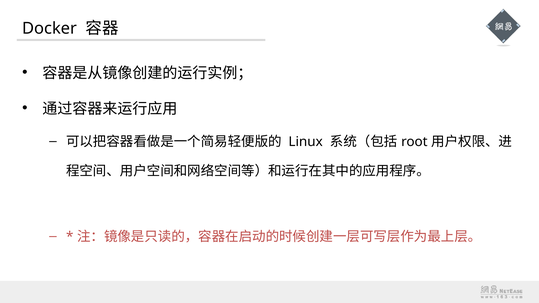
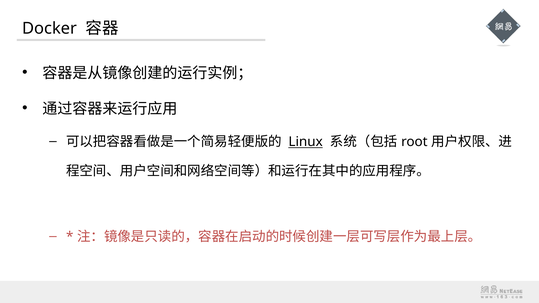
Linux underline: none -> present
